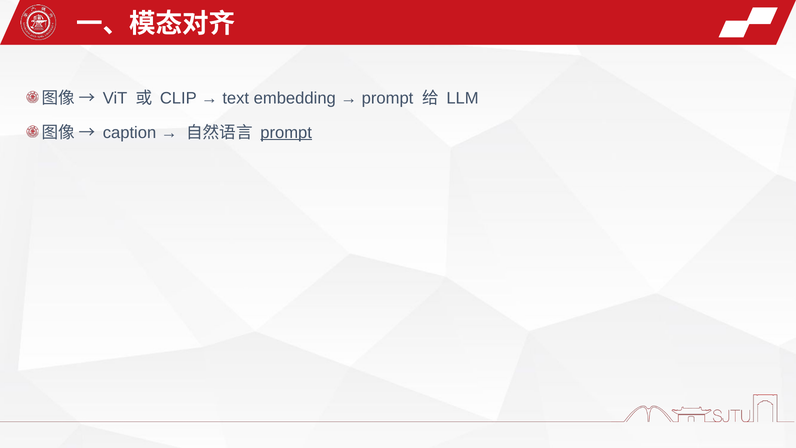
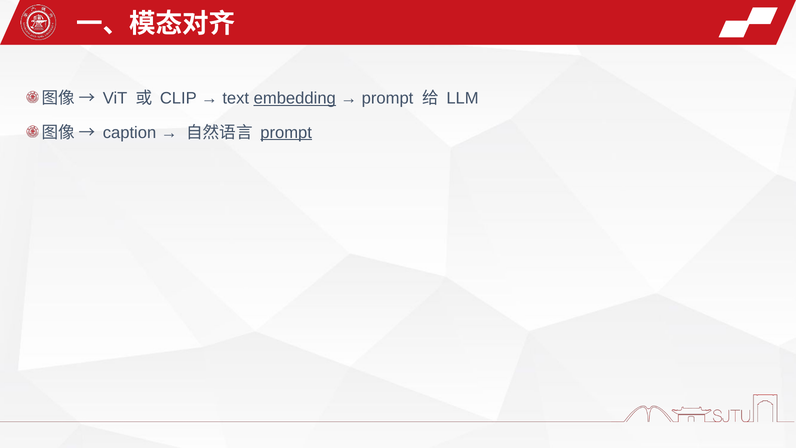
embedding underline: none -> present
